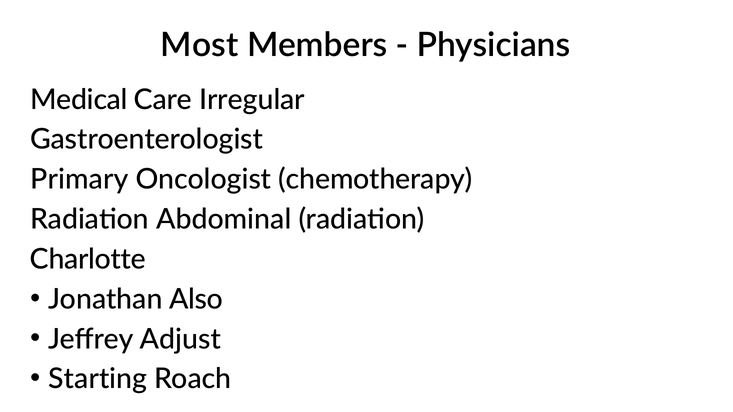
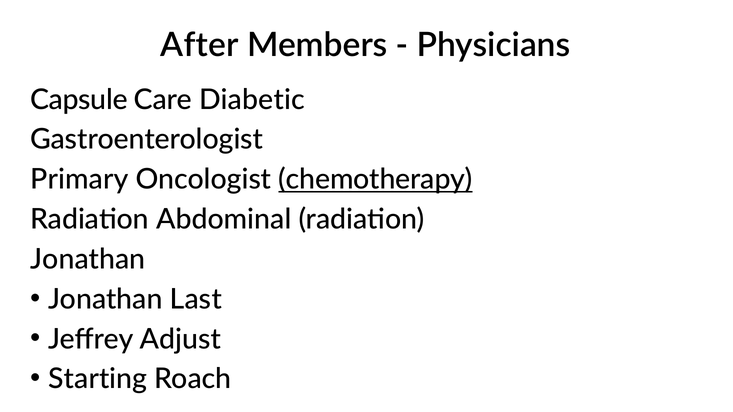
Most: Most -> After
Medical: Medical -> Capsule
Irregular: Irregular -> Diabetic
chemotherapy underline: none -> present
Charlotte at (88, 260): Charlotte -> Jonathan
Also: Also -> Last
